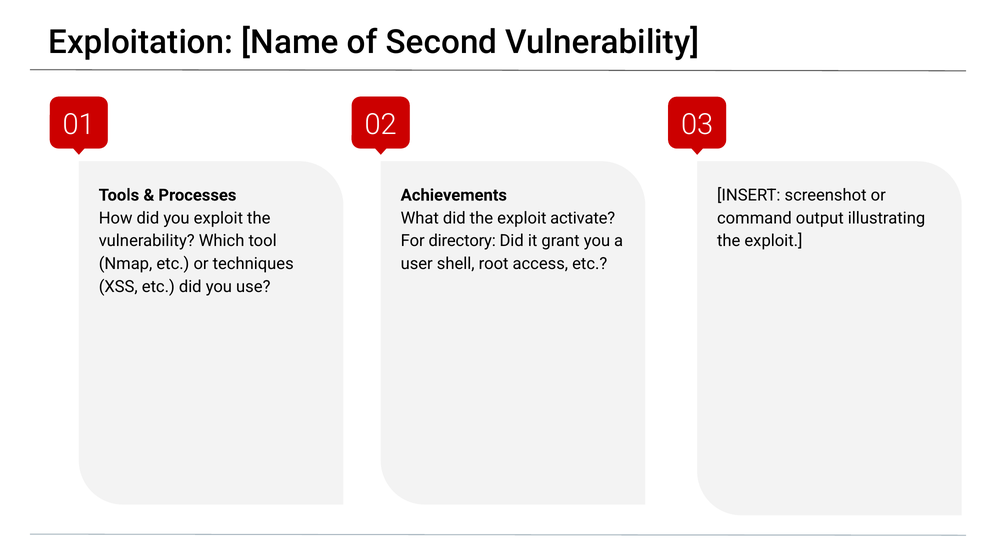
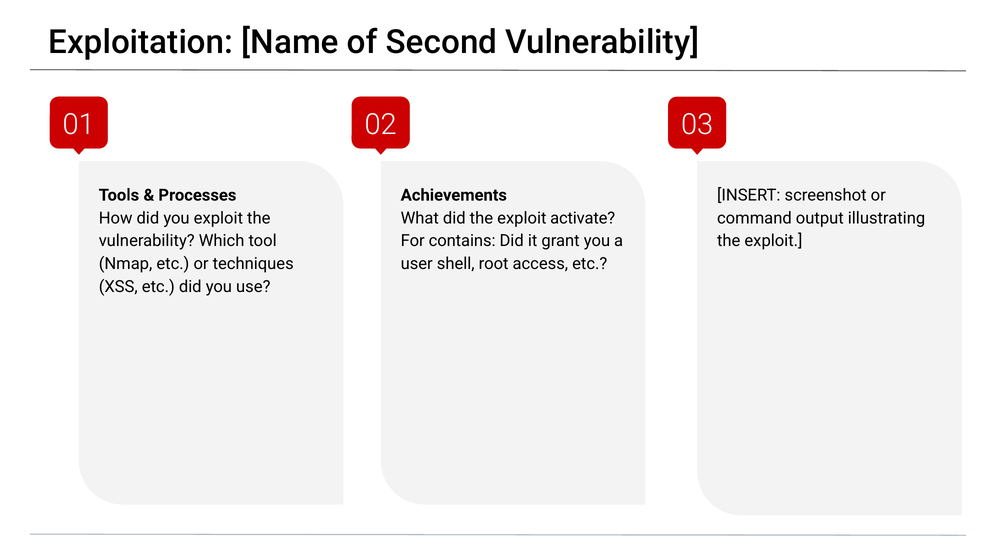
directory: directory -> contains
